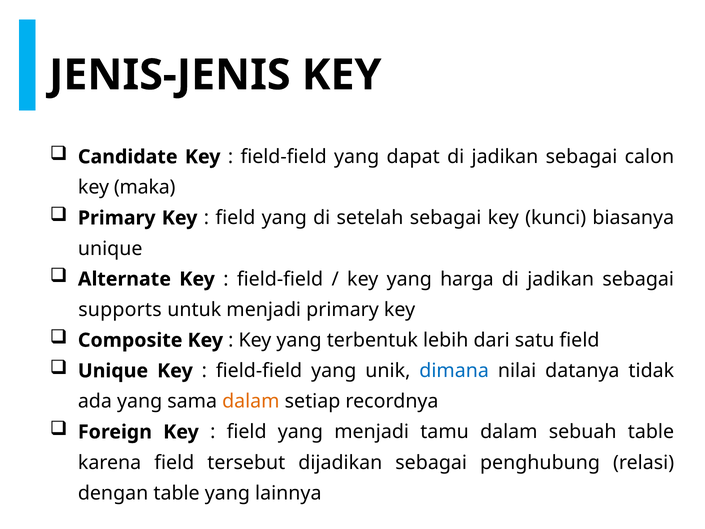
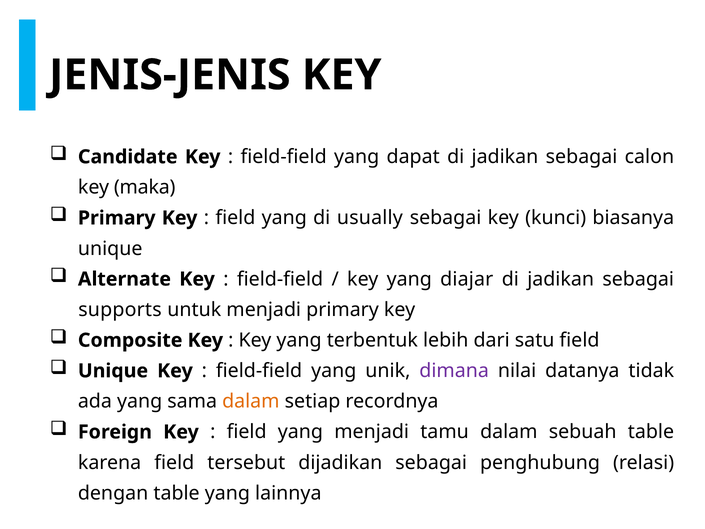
setelah: setelah -> usually
harga: harga -> diajar
dimana colour: blue -> purple
